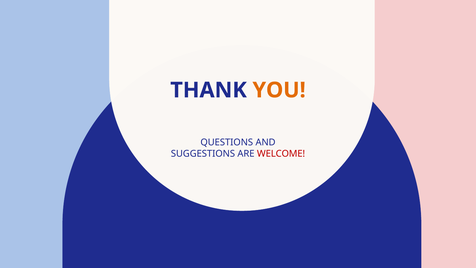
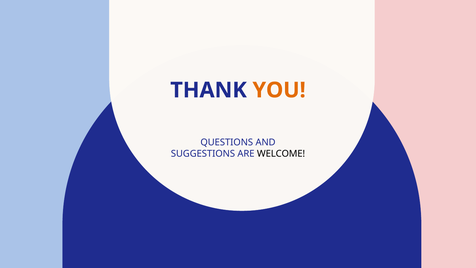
WELCOME colour: red -> black
